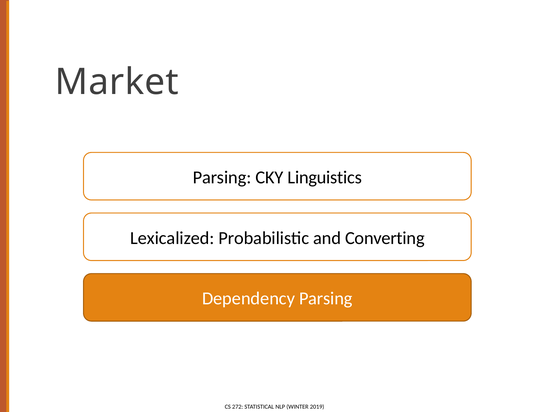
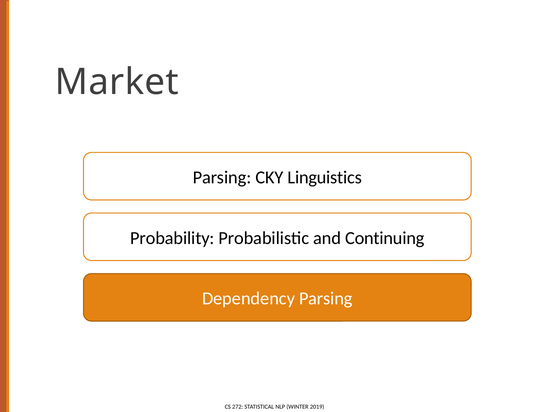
Lexicalized: Lexicalized -> Probability
Converting: Converting -> Continuing
